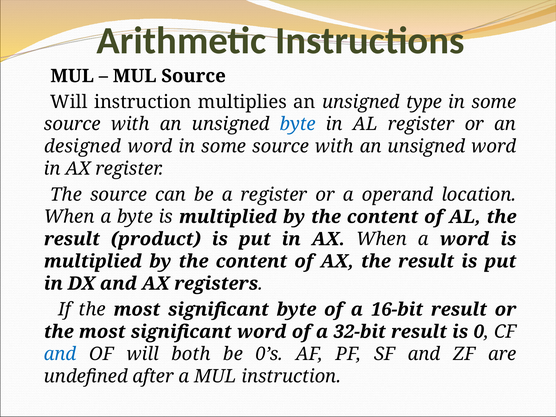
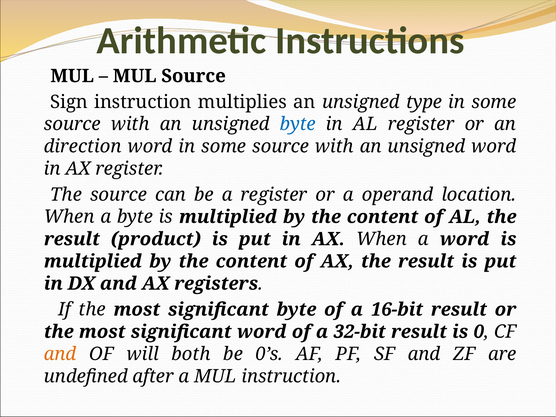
Will at (69, 102): Will -> Sign
designed: designed -> direction
and at (60, 354) colour: blue -> orange
